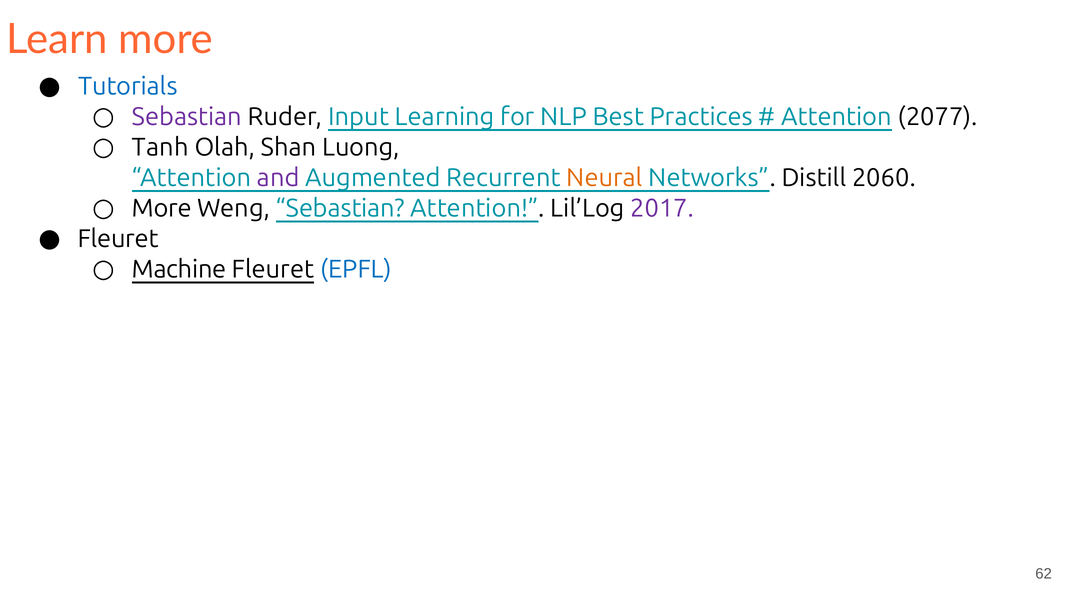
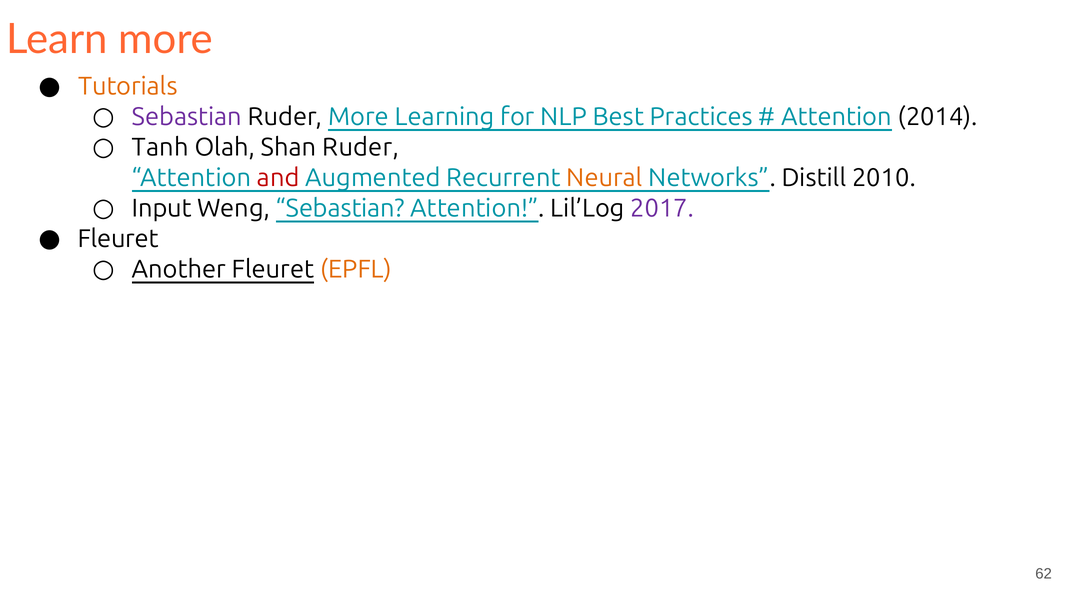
Tutorials colour: blue -> orange
Ruder Input: Input -> More
2077: 2077 -> 2014
Shan Luong: Luong -> Ruder
and colour: purple -> red
2060: 2060 -> 2010
More at (162, 208): More -> Input
Machine: Machine -> Another
EPFL colour: blue -> orange
